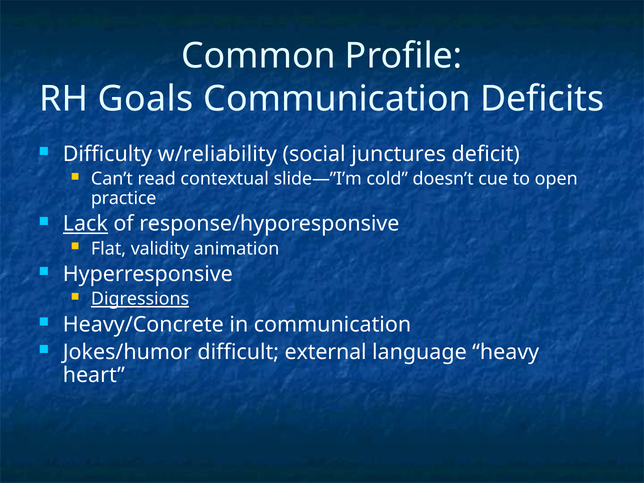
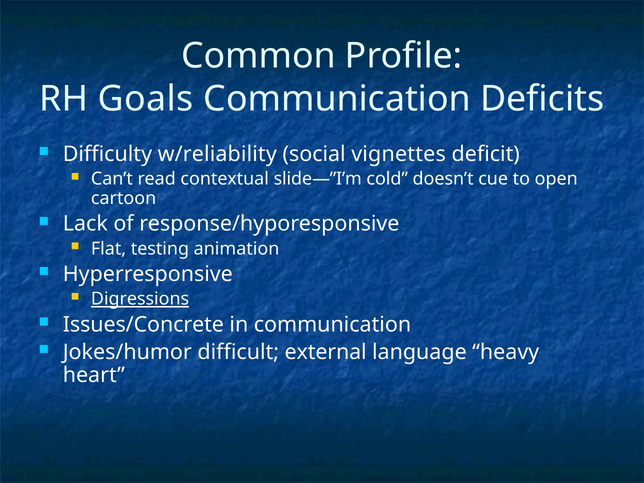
junctures: junctures -> vignettes
practice: practice -> cartoon
Lack underline: present -> none
validity: validity -> testing
Heavy/Concrete: Heavy/Concrete -> Issues/Concrete
